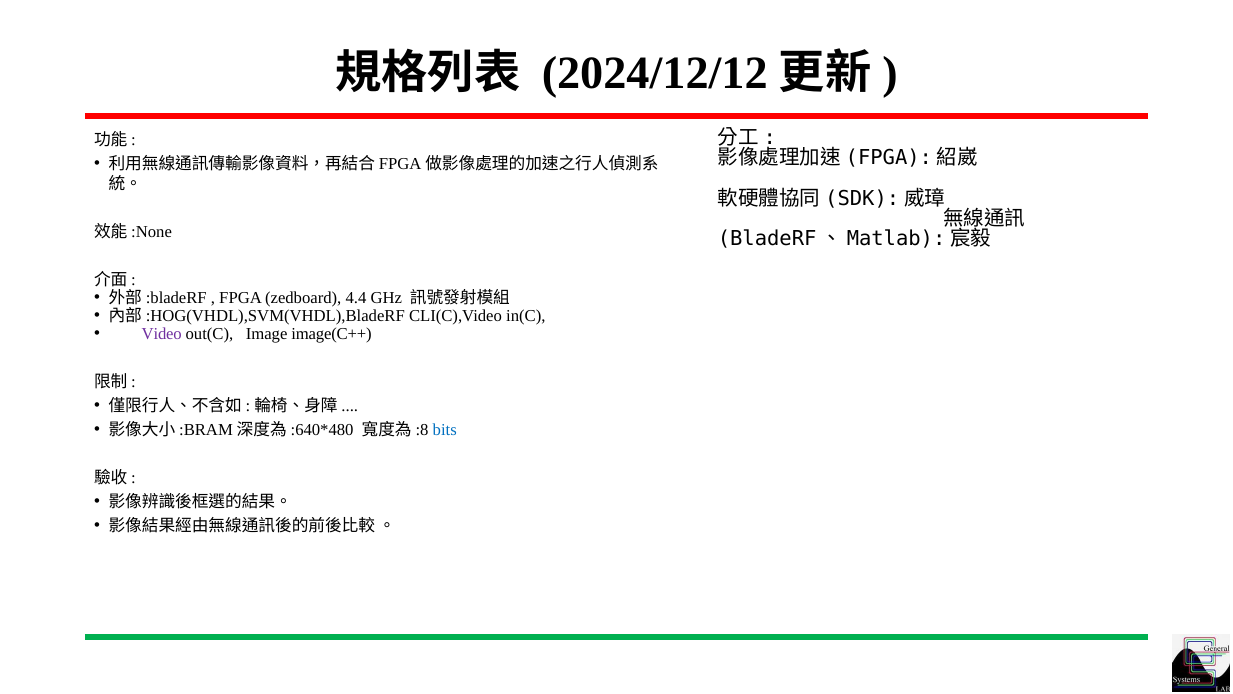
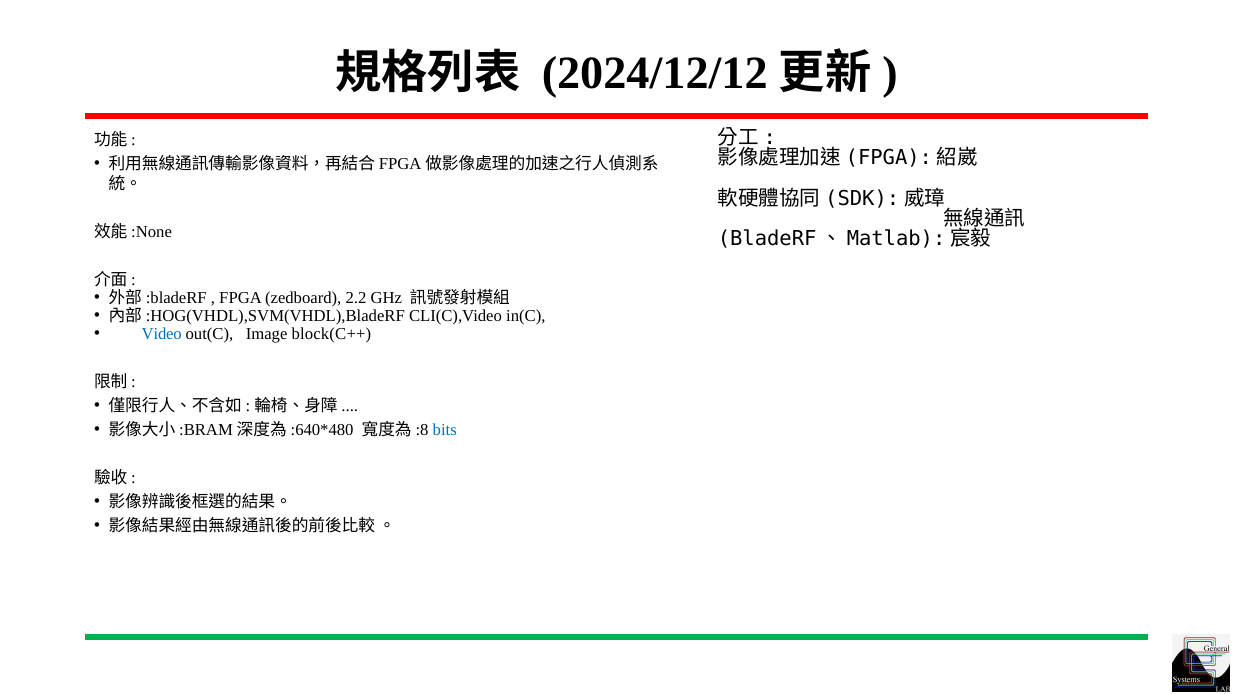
4.4: 4.4 -> 2.2
Video colour: purple -> blue
image(C++: image(C++ -> block(C++
